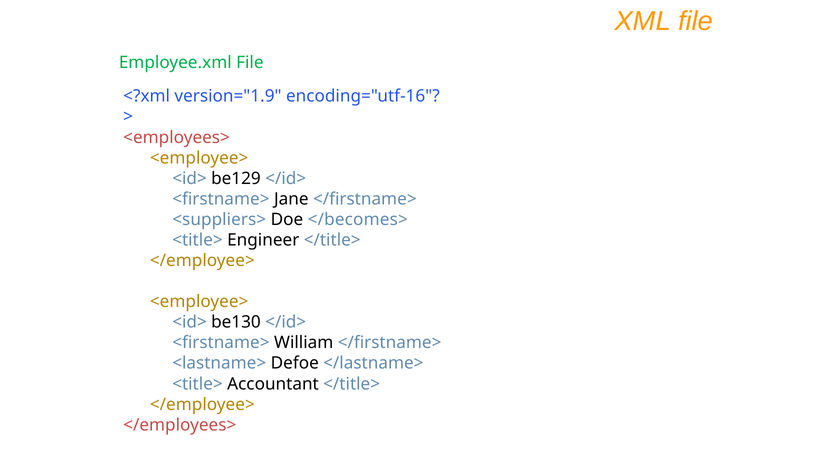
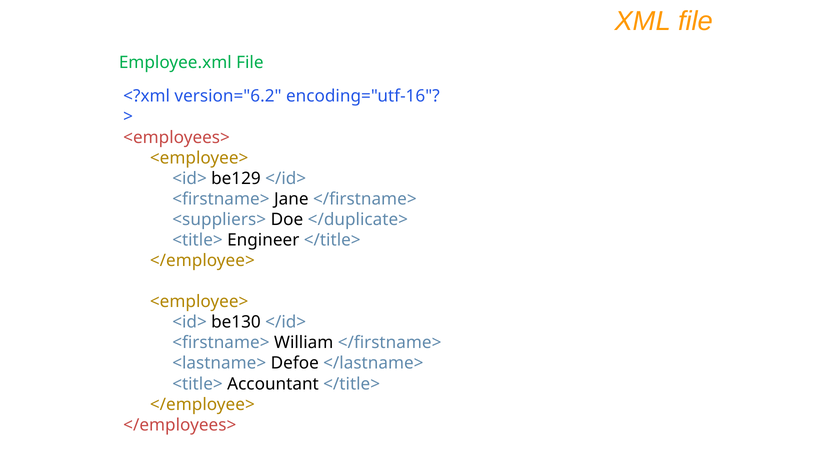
version="1.9: version="1.9 -> version="6.2
</becomes>: </becomes> -> </duplicate>
